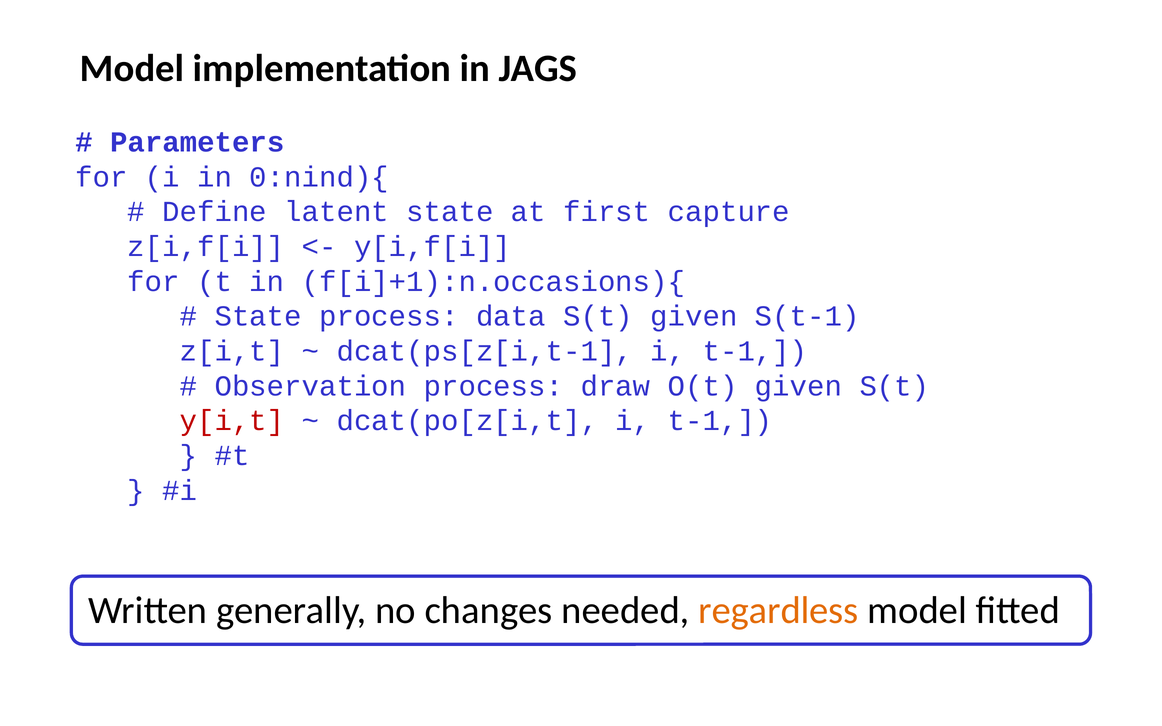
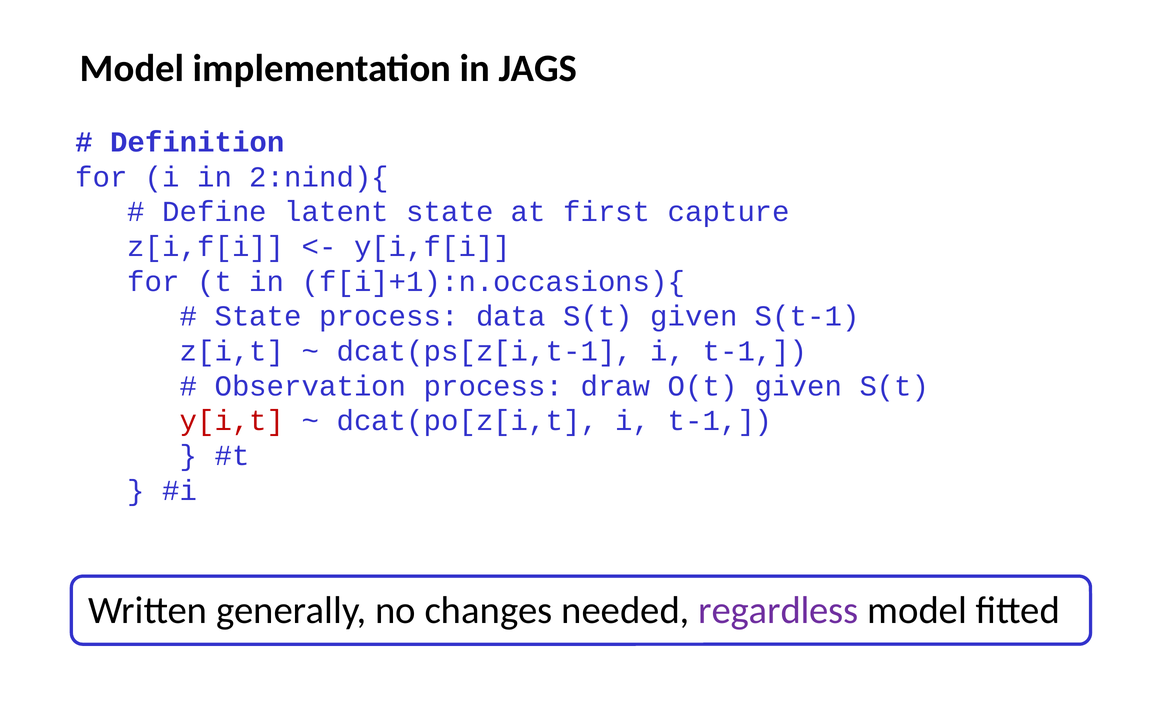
Parameters: Parameters -> Definition
0:nind){: 0:nind){ -> 2:nind){
regardless colour: orange -> purple
